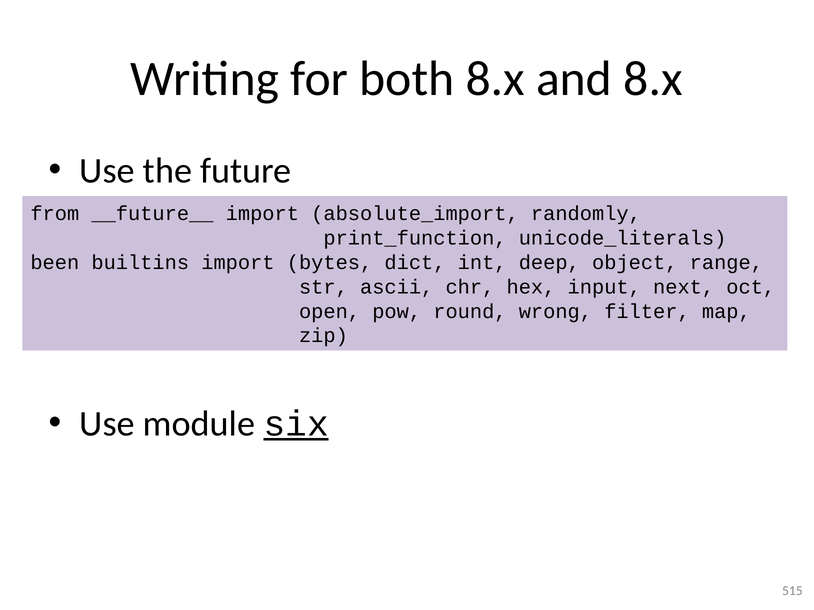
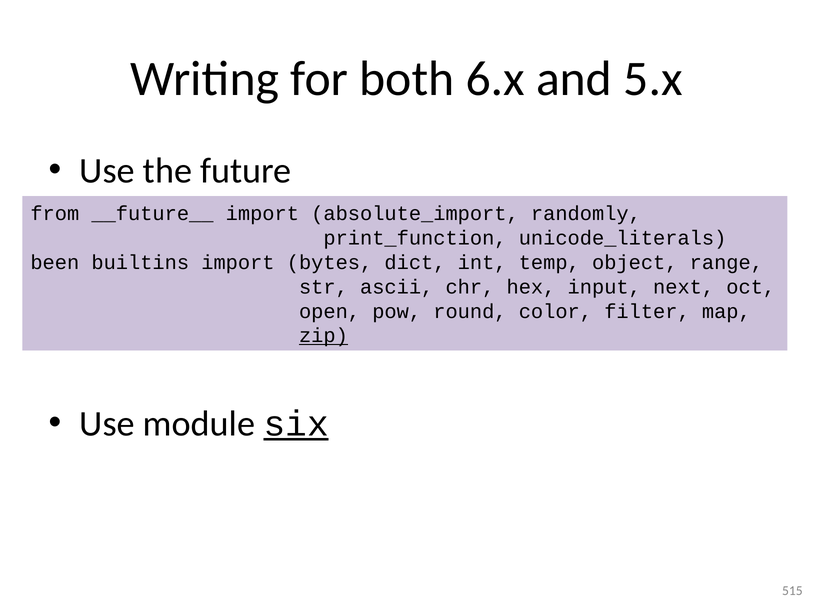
both 8.x: 8.x -> 6.x
and 8.x: 8.x -> 5.x
deep: deep -> temp
wrong: wrong -> color
zip underline: none -> present
